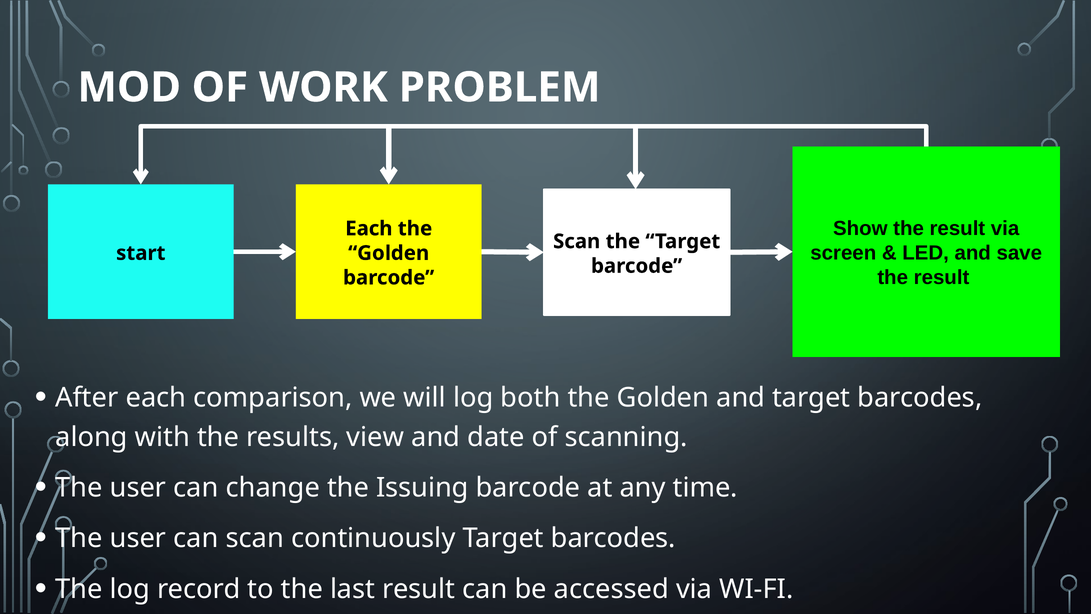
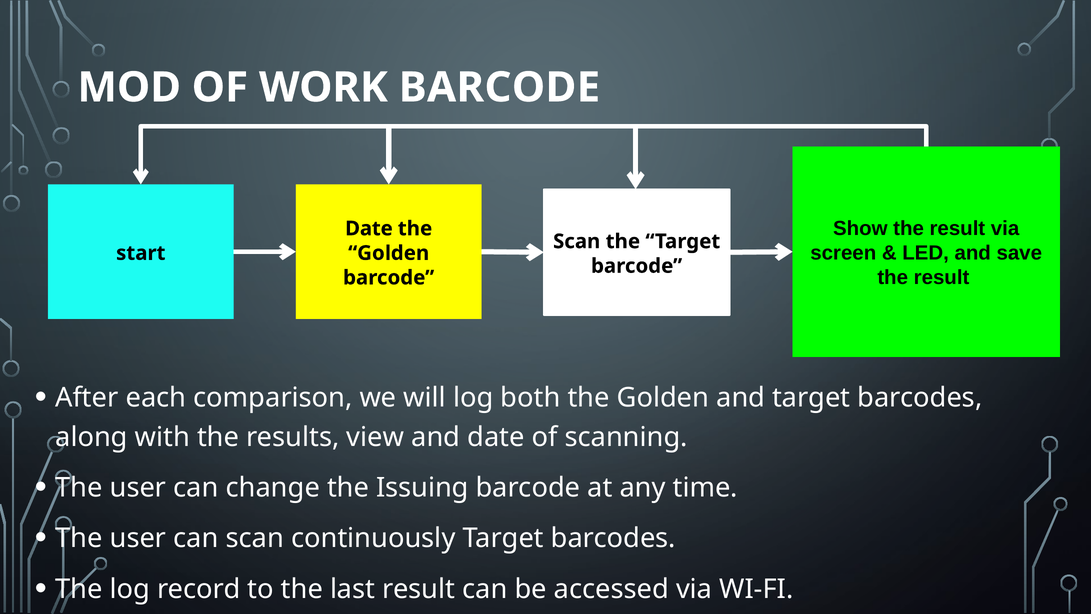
WORK PROBLEM: PROBLEM -> BARCODE
Each at (369, 228): Each -> Date
